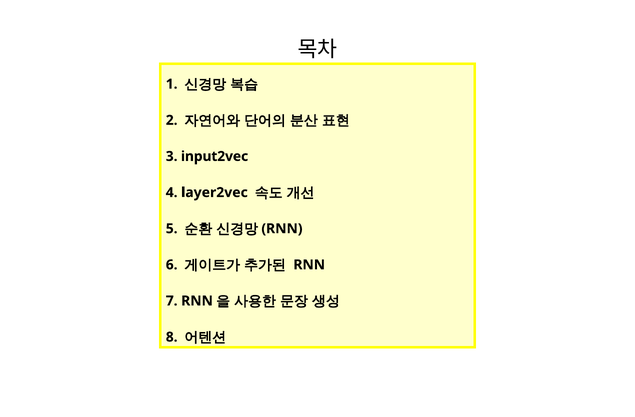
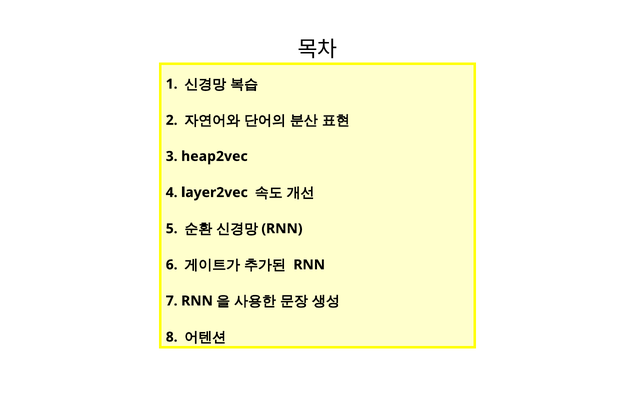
input2vec: input2vec -> heap2vec
